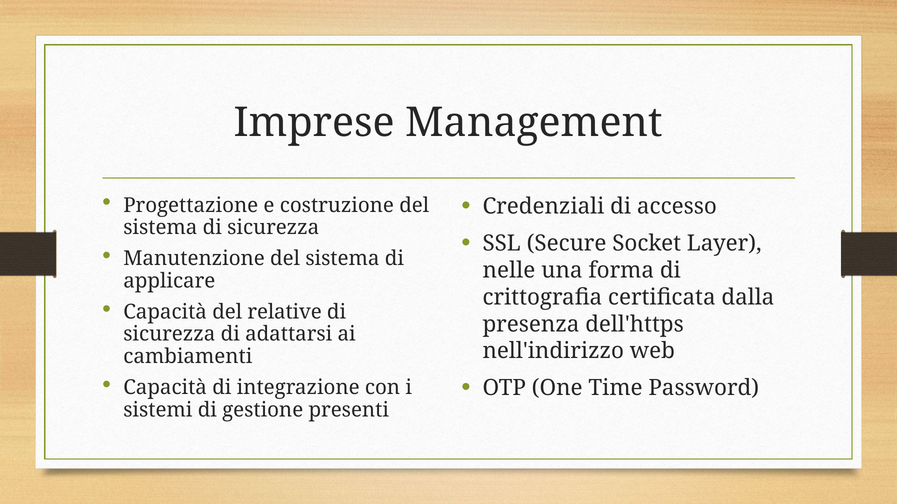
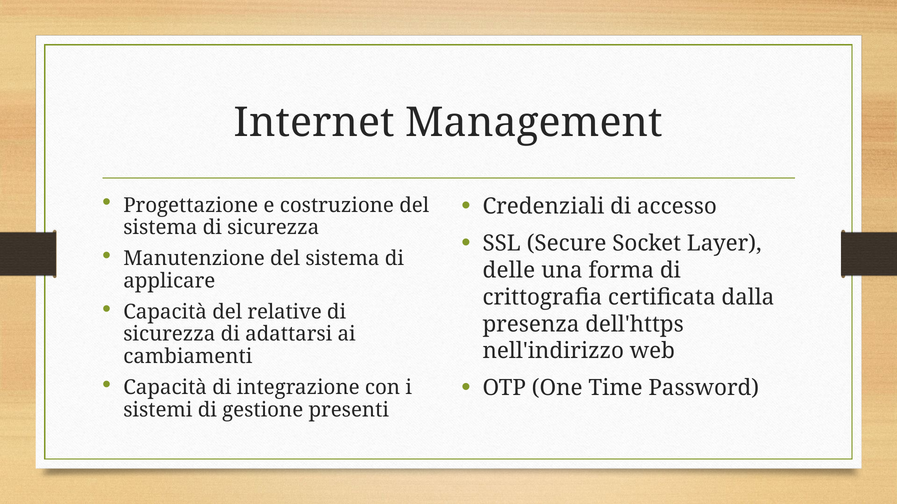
Imprese: Imprese -> Internet
nelle: nelle -> delle
